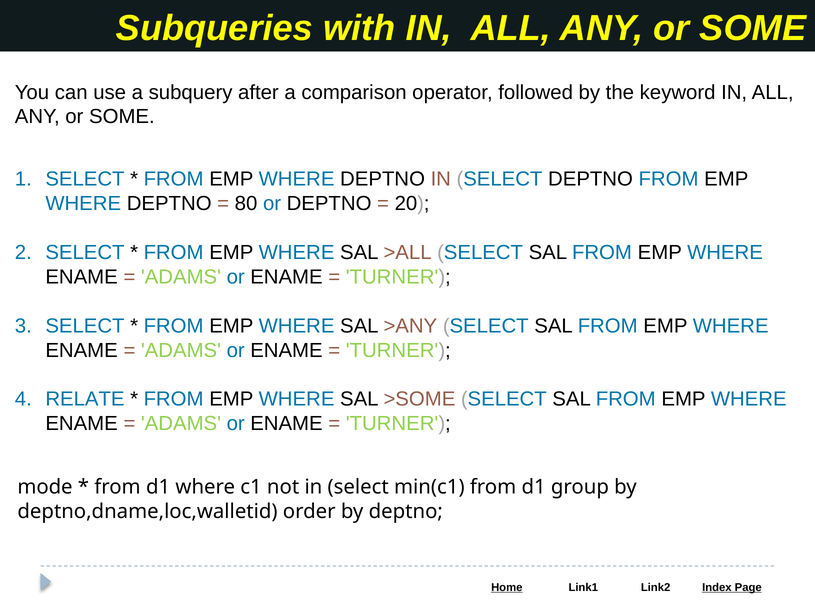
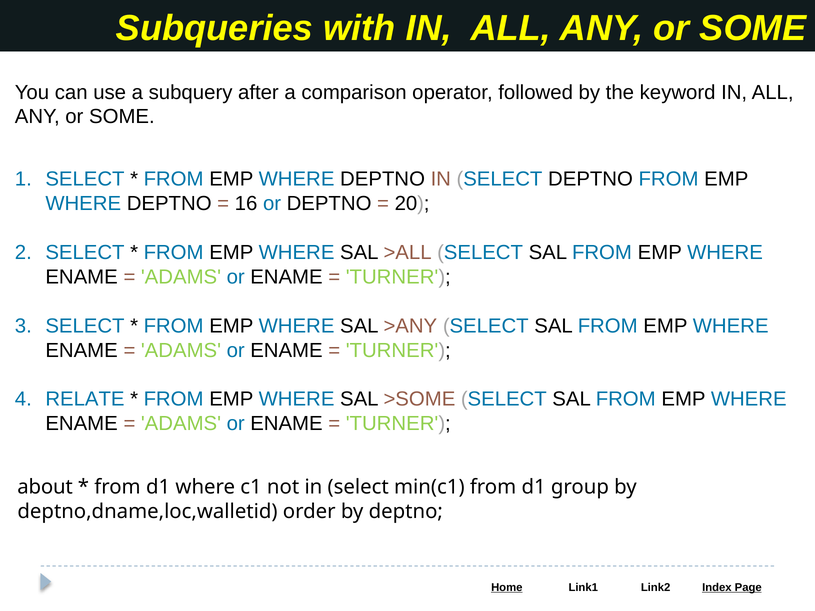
80: 80 -> 16
mode: mode -> about
